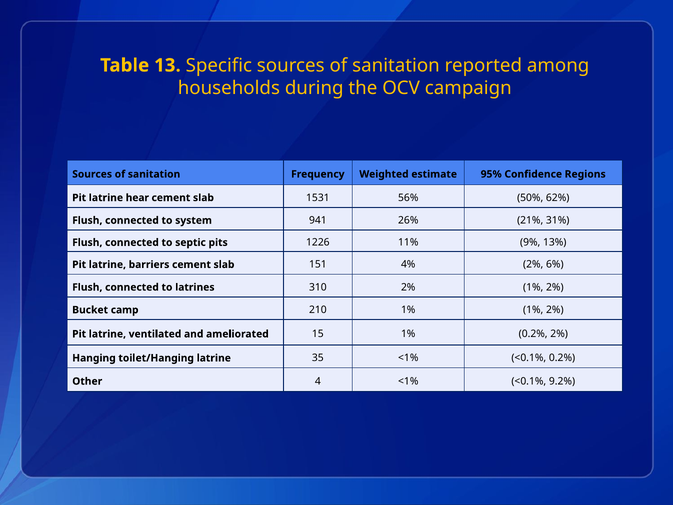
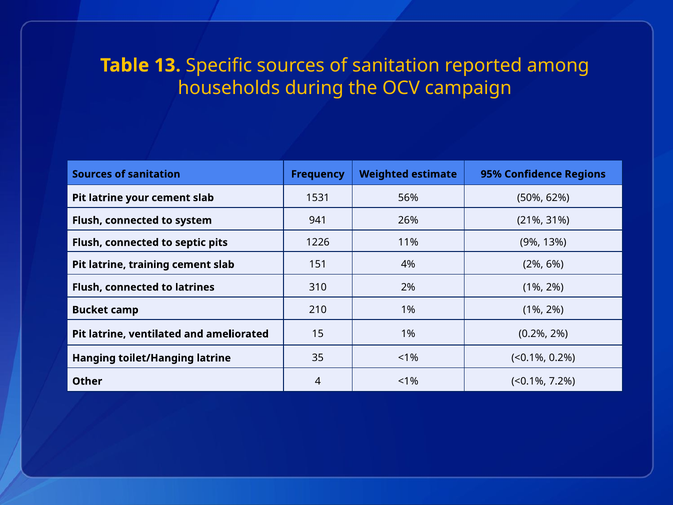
hear: hear -> your
barriers: barriers -> training
9.2%: 9.2% -> 7.2%
